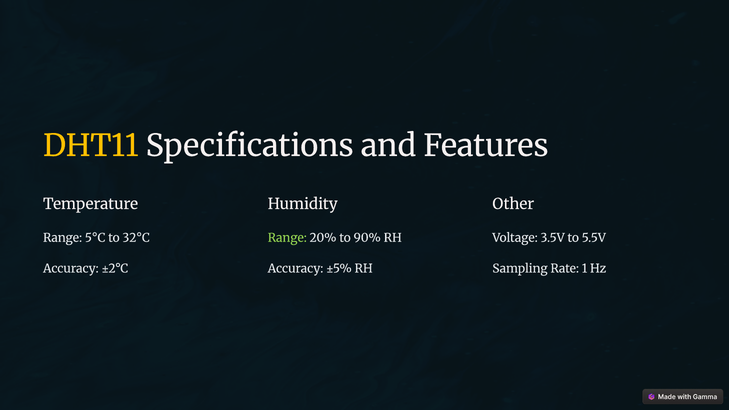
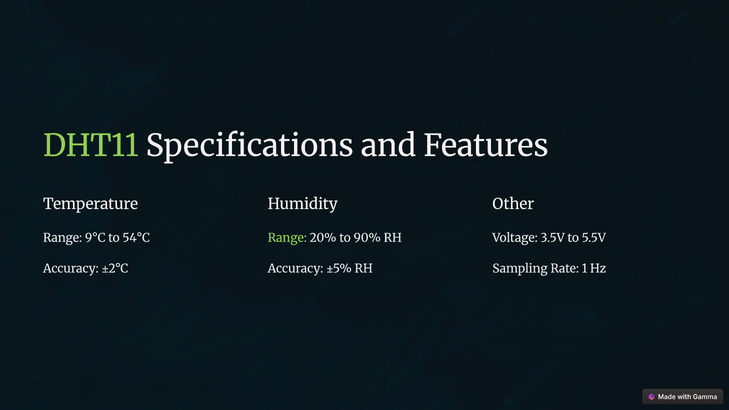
DHT11 colour: yellow -> light green
5°C: 5°C -> 9°C
32°C: 32°C -> 54°C
